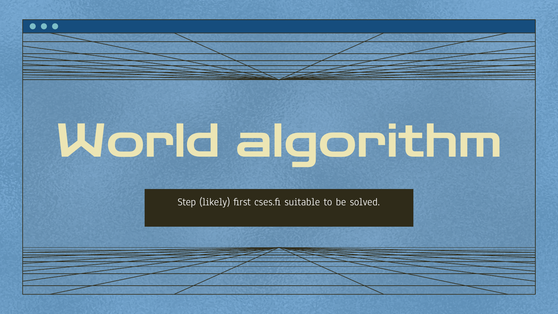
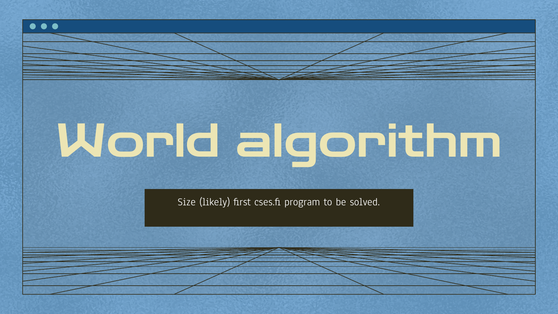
Step: Step -> Size
suitable: suitable -> program
